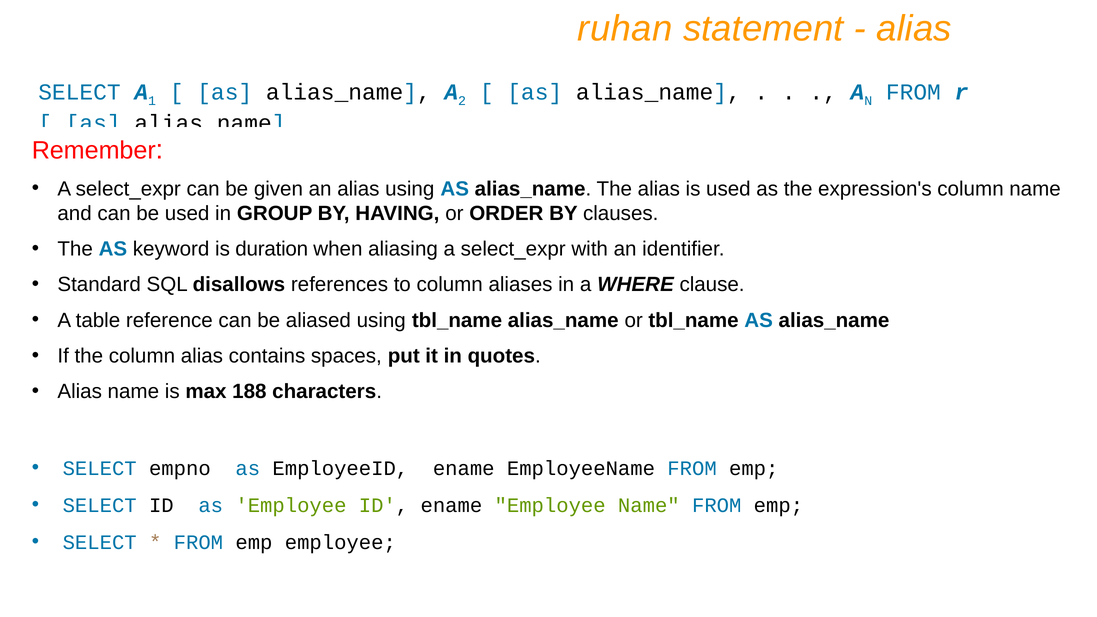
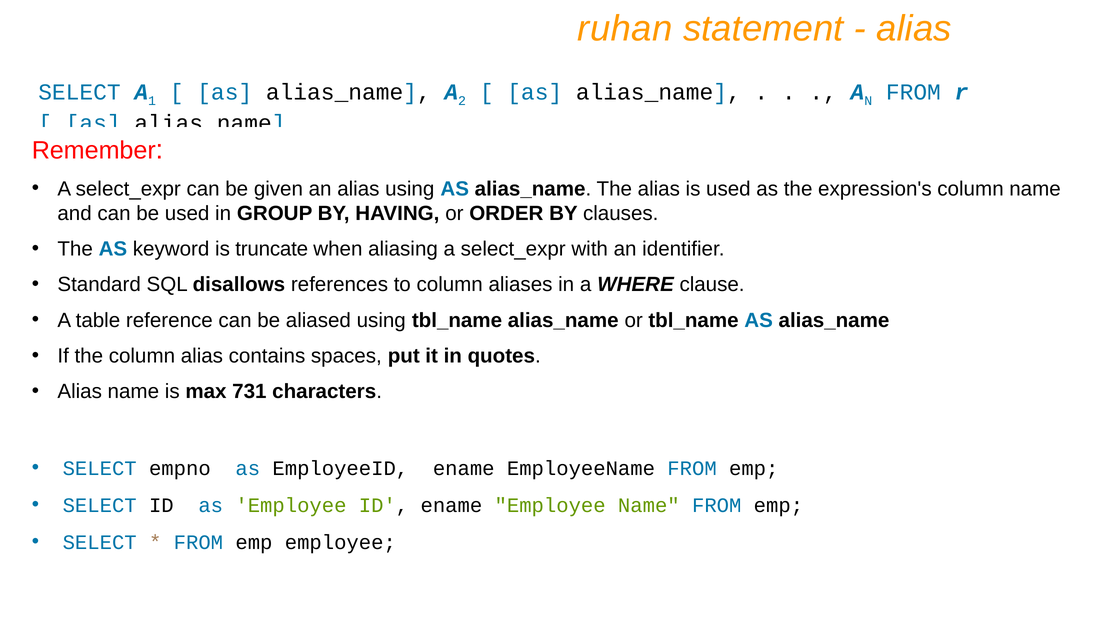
duration: duration -> truncate
188: 188 -> 731
